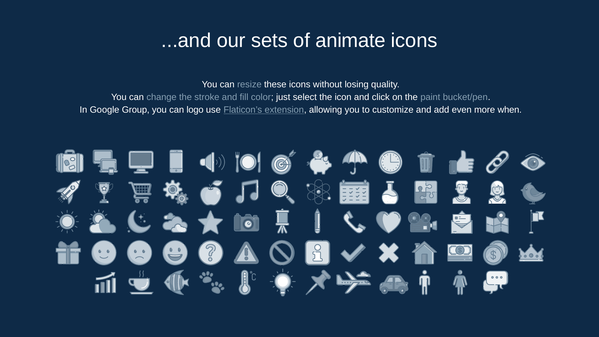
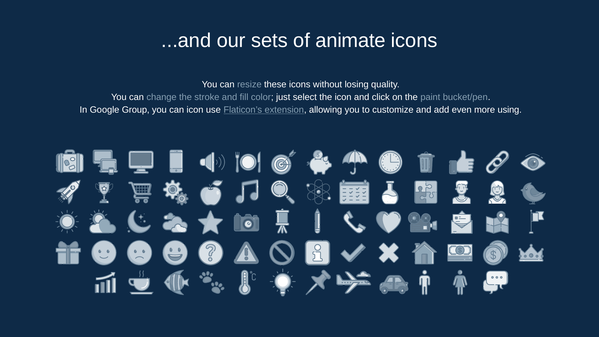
can logo: logo -> icon
when: when -> using
